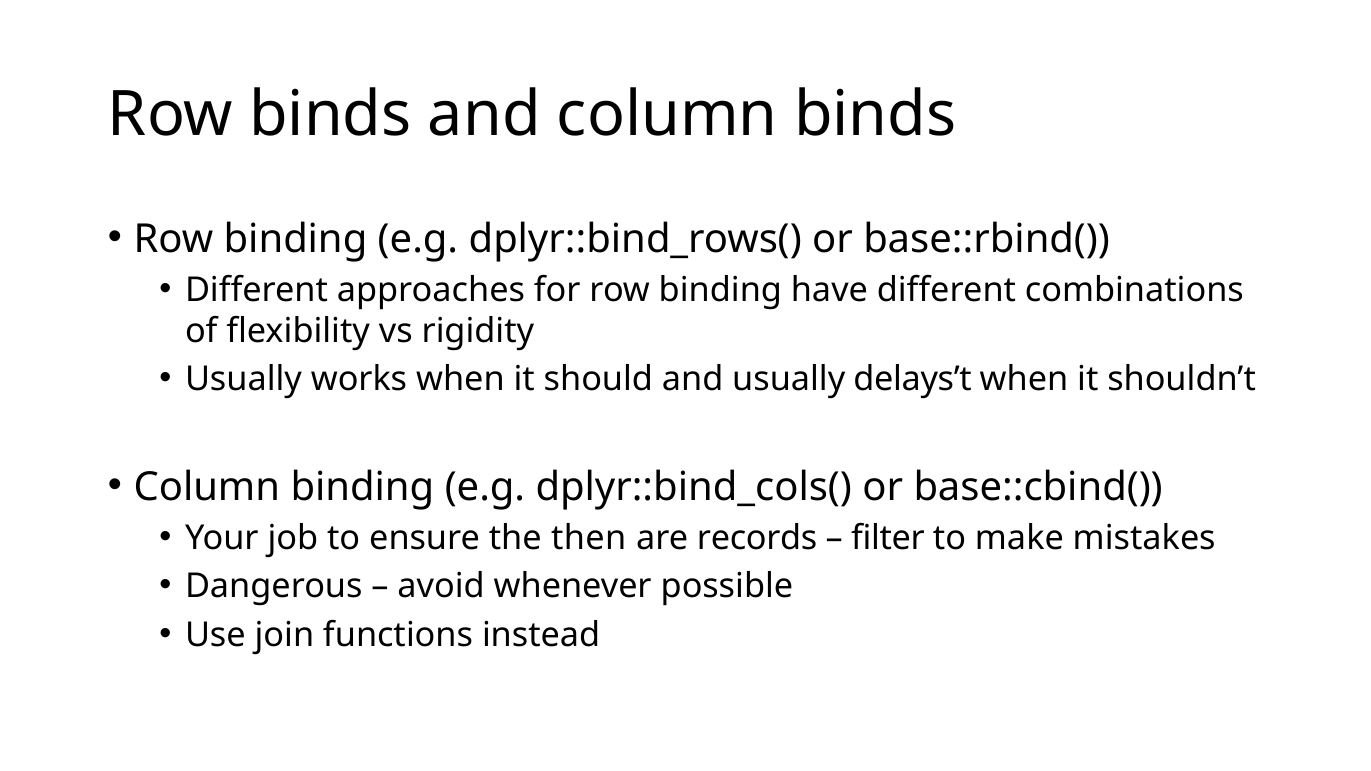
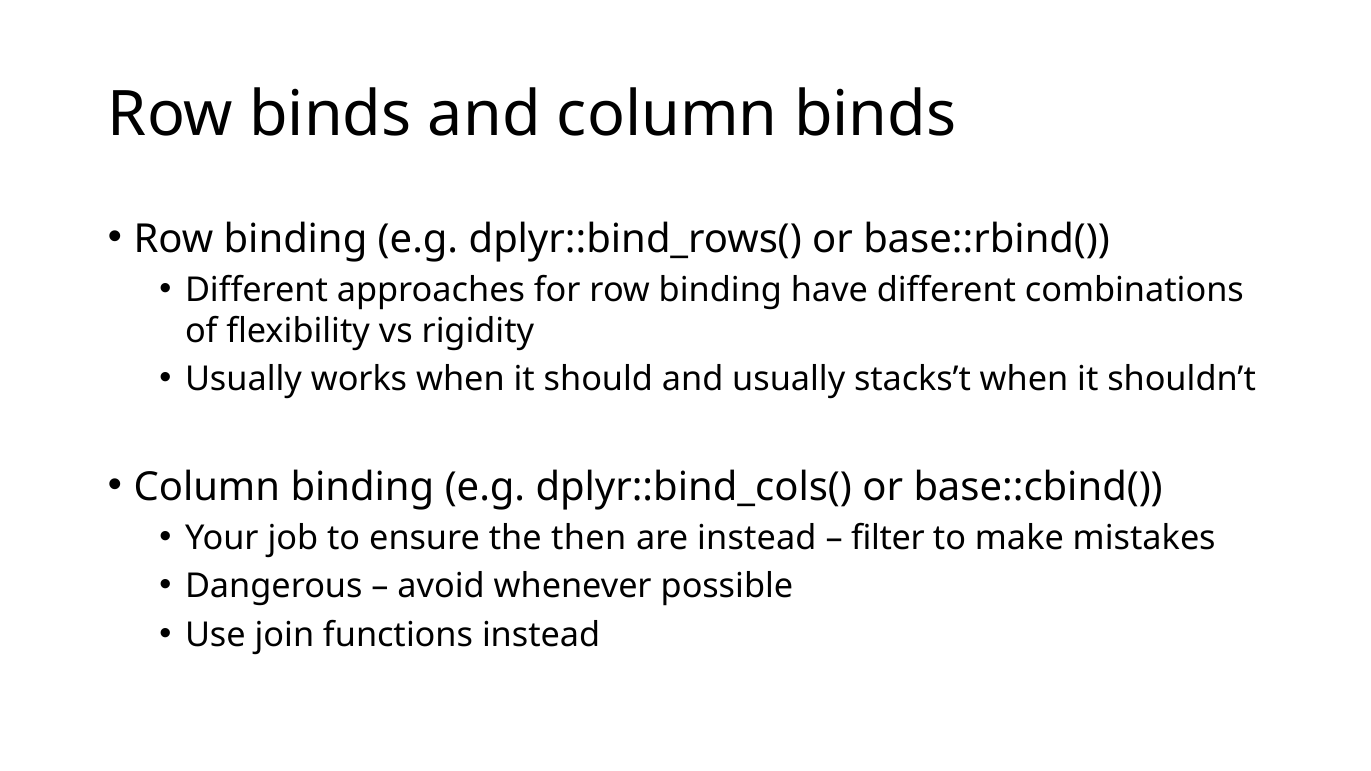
delays’t: delays’t -> stacks’t
are records: records -> instead
